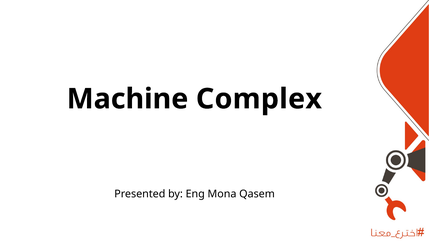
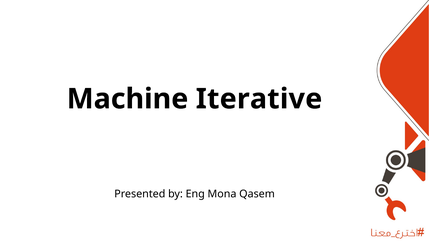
Complex: Complex -> Iterative
